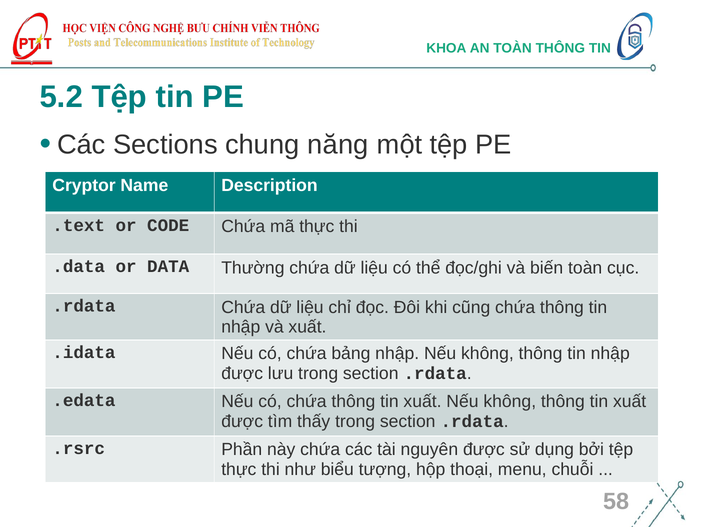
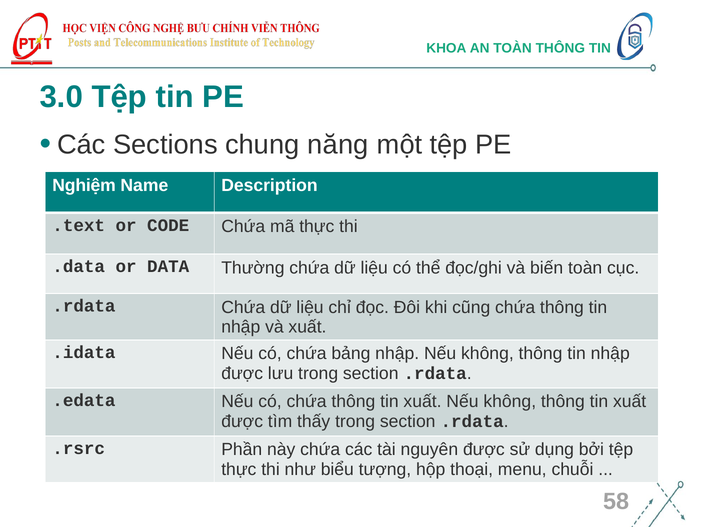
5.2: 5.2 -> 3.0
Cryptor: Cryptor -> Nghiệm
